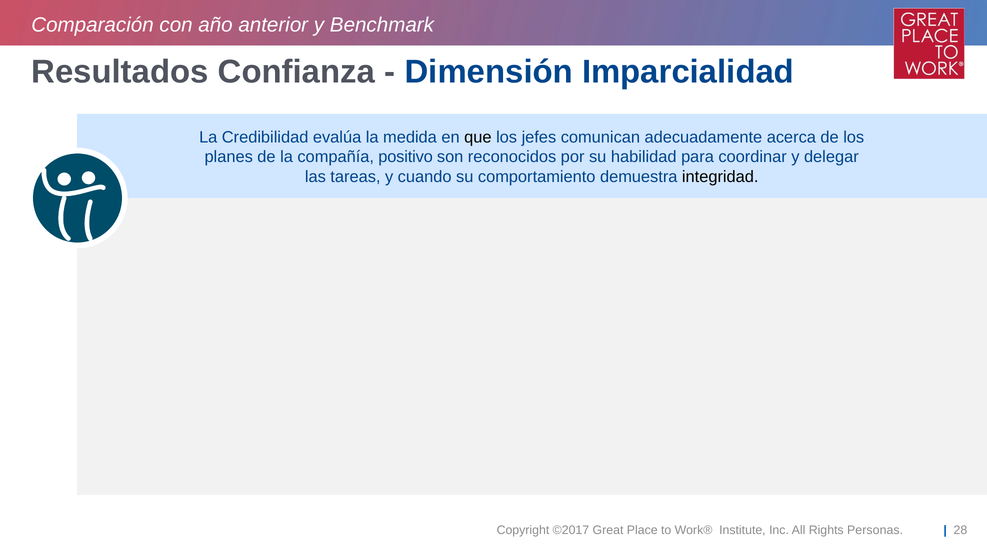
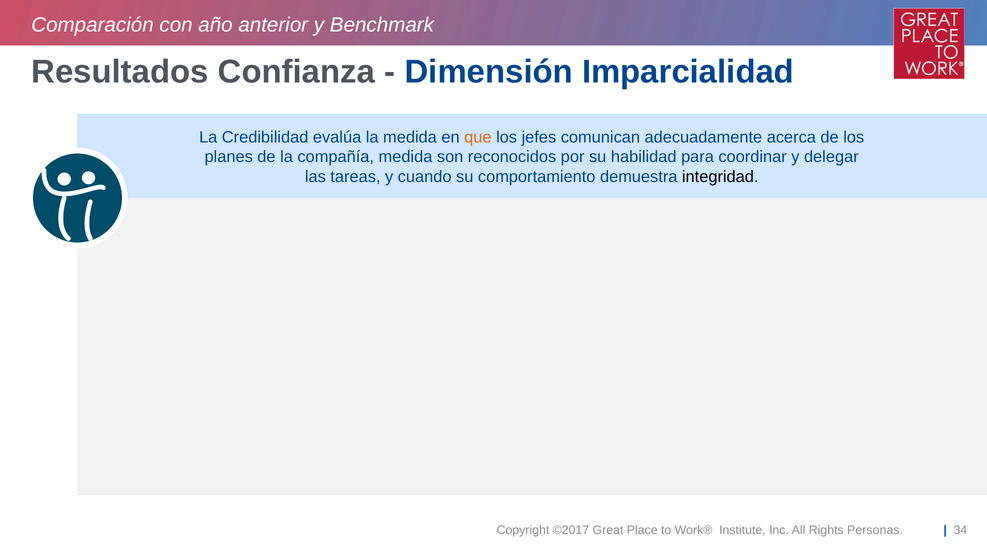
que colour: black -> orange
compañía positivo: positivo -> medida
28: 28 -> 34
